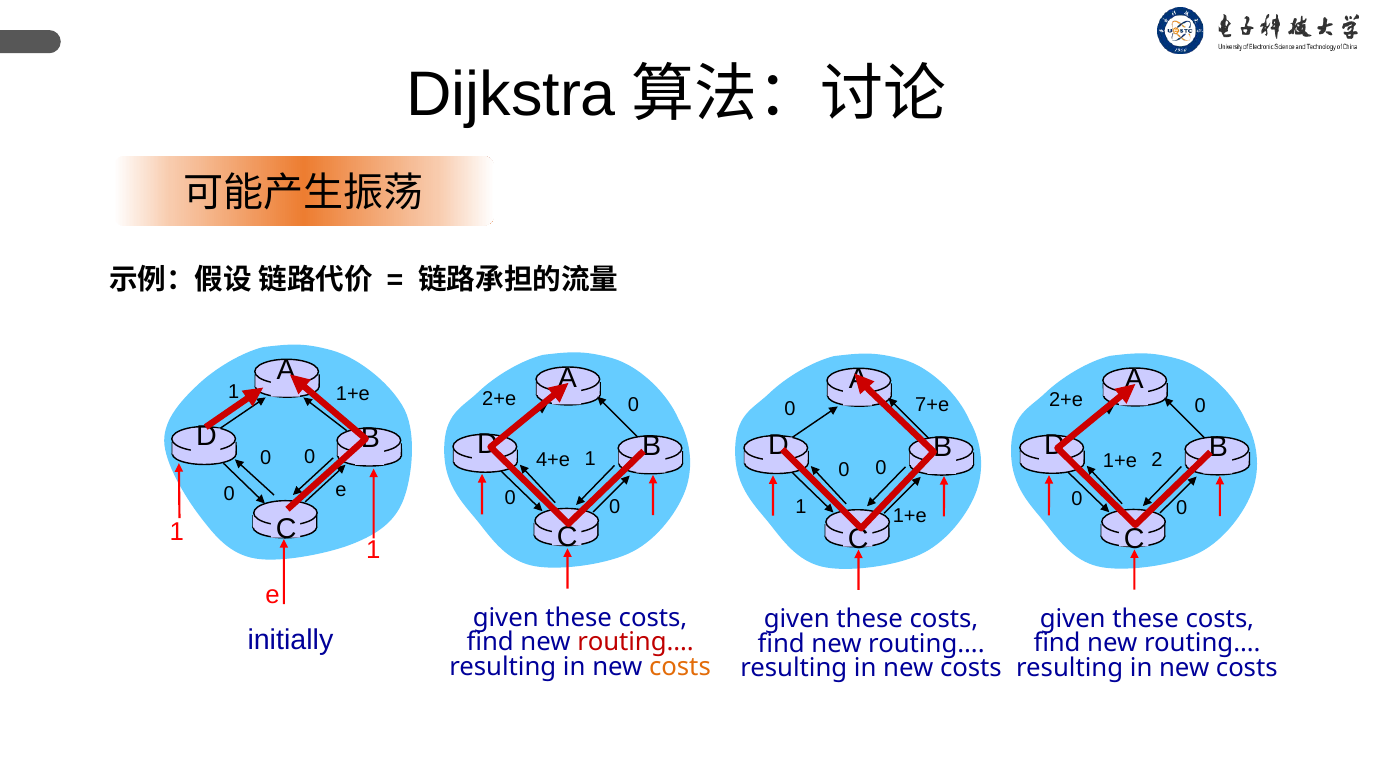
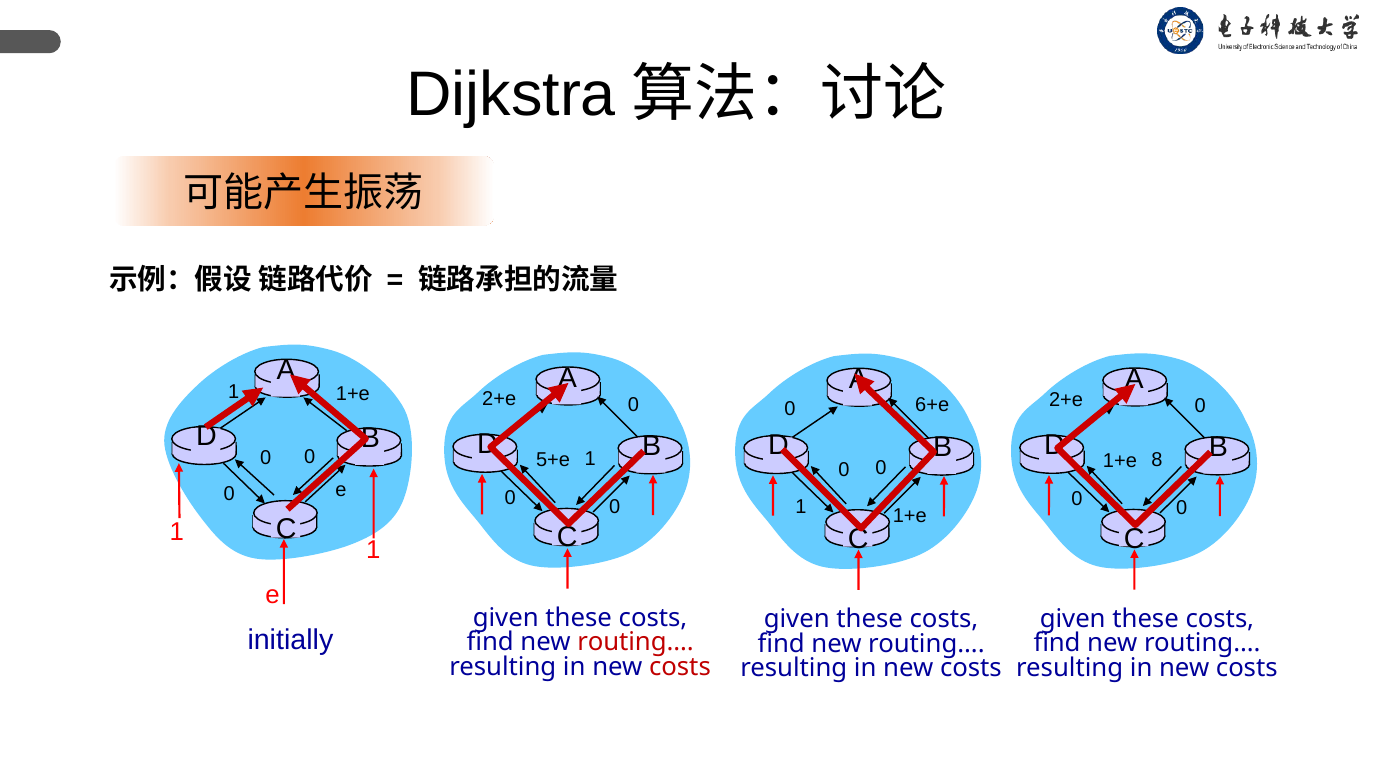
7+e: 7+e -> 6+e
4+e: 4+e -> 5+e
2: 2 -> 8
costs at (680, 667) colour: orange -> red
